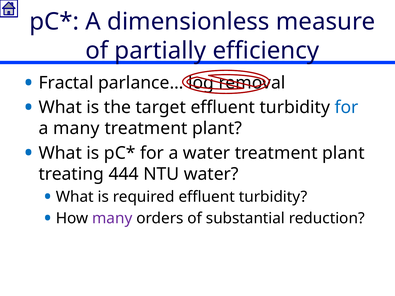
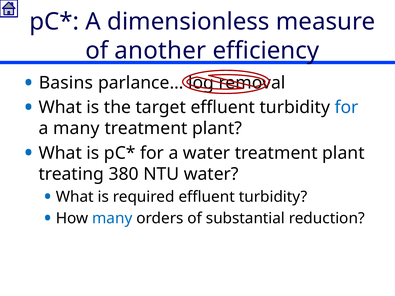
partially: partially -> another
Fractal: Fractal -> Basins
444: 444 -> 380
many at (112, 218) colour: purple -> blue
